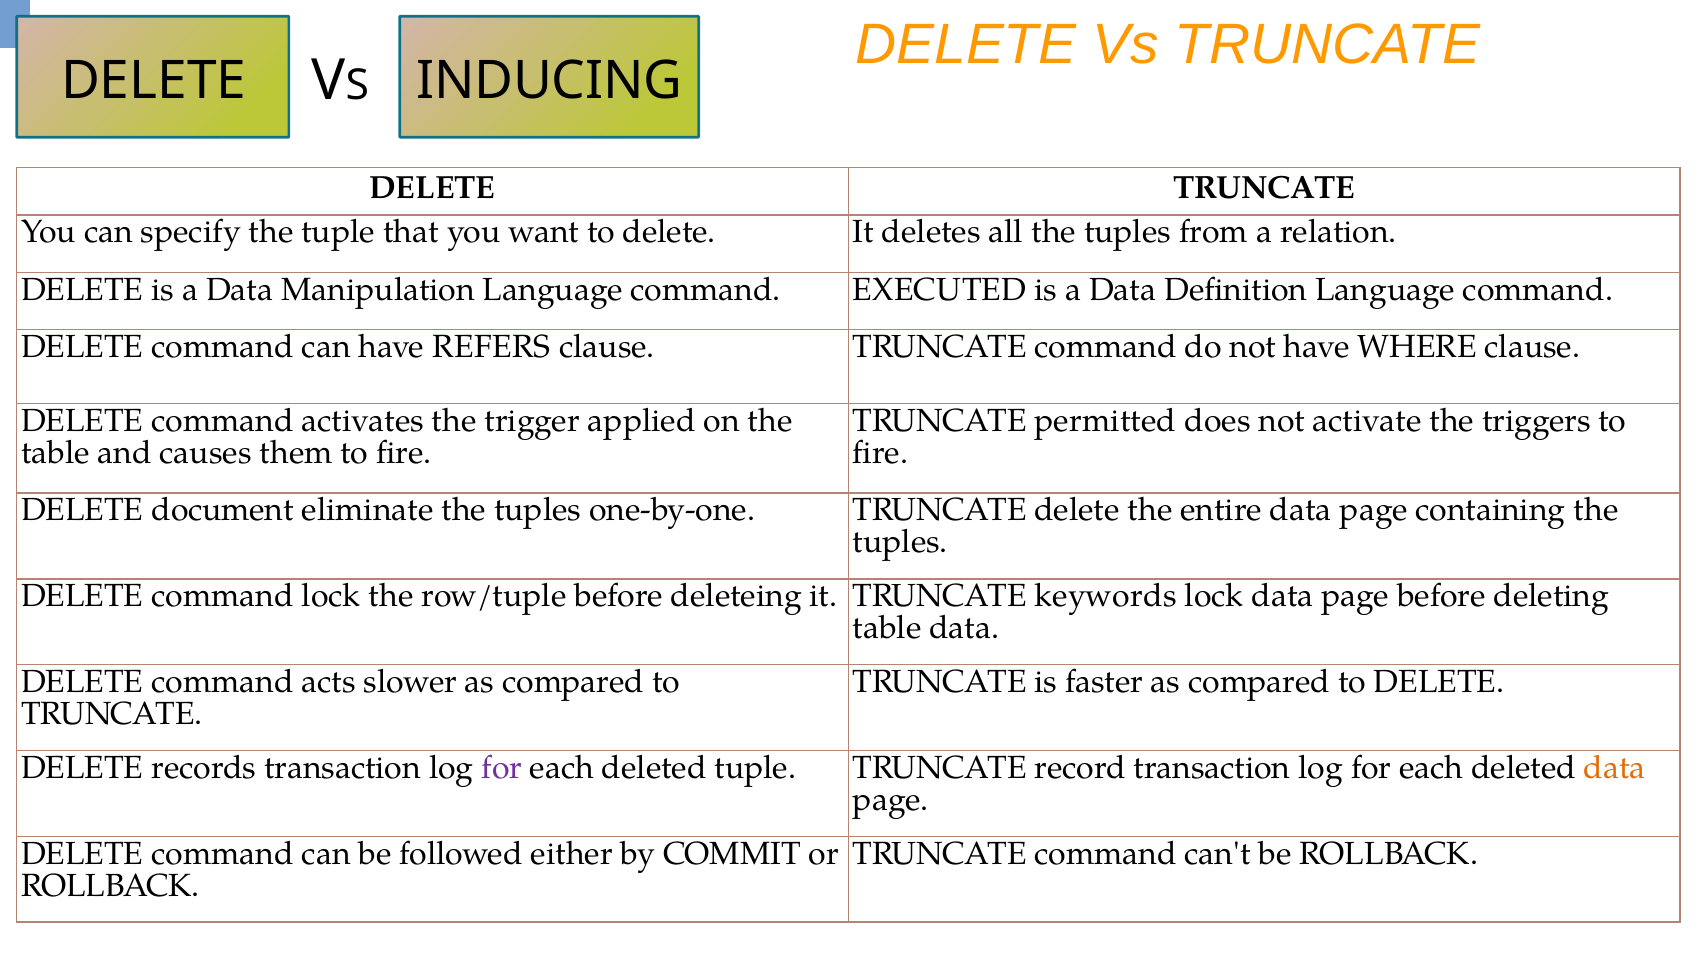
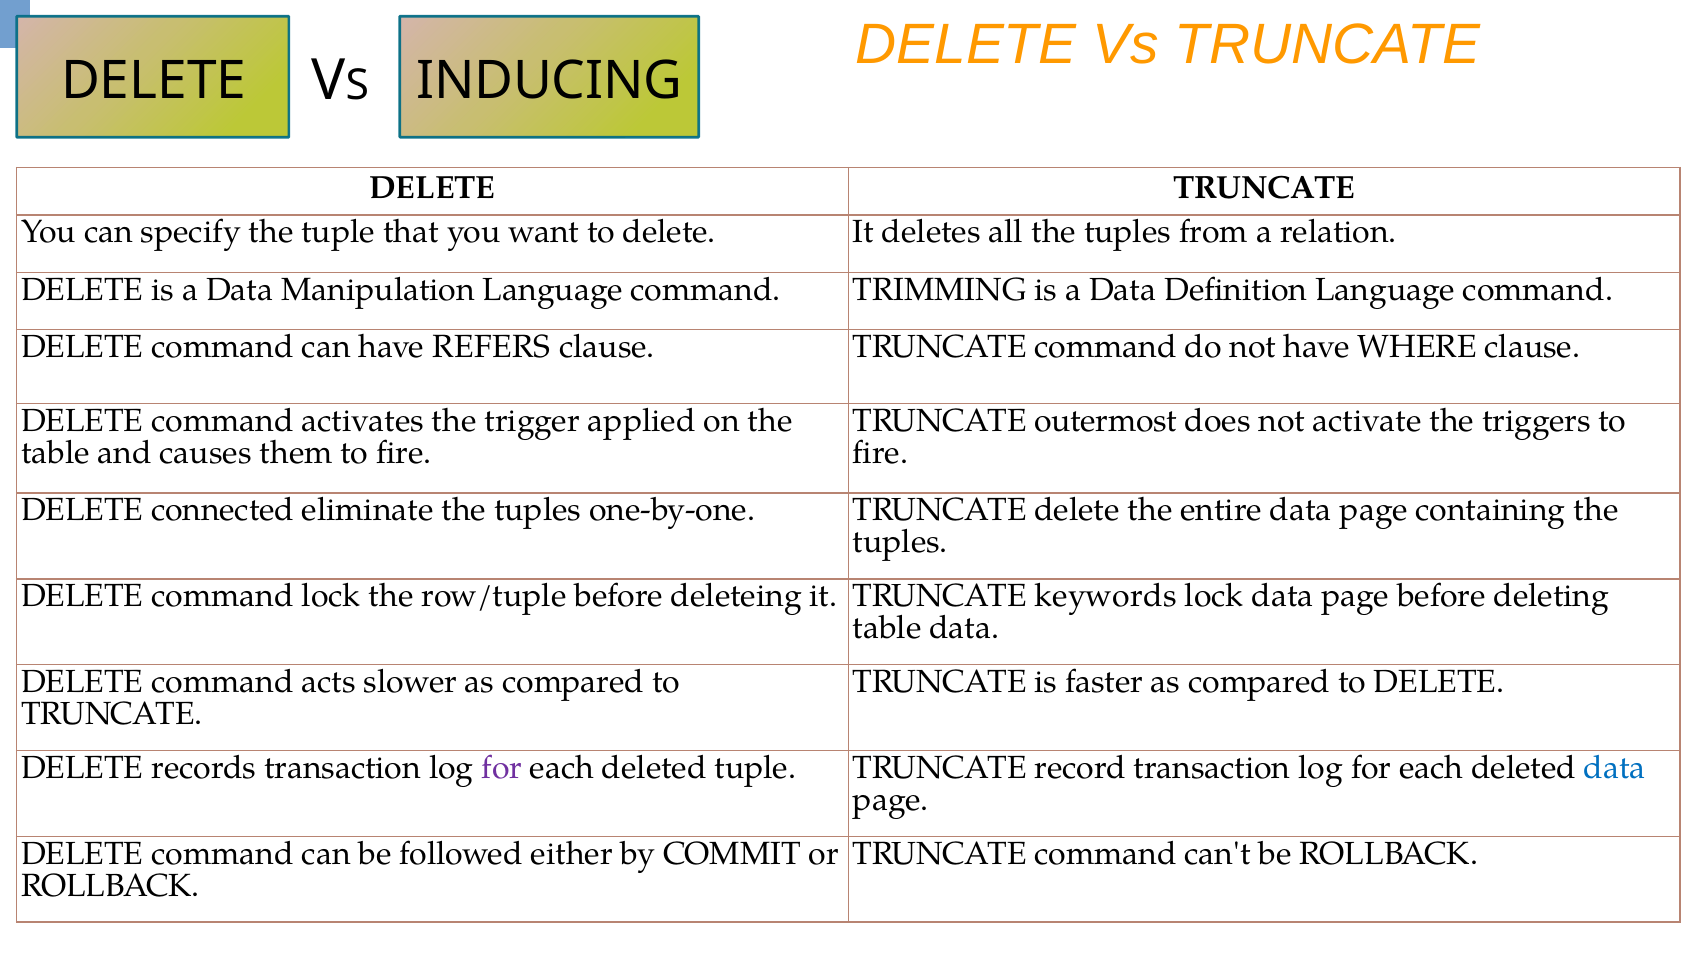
EXECUTED: EXECUTED -> TRIMMING
permitted: permitted -> outermost
document: document -> connected
data at (1615, 768) colour: orange -> blue
